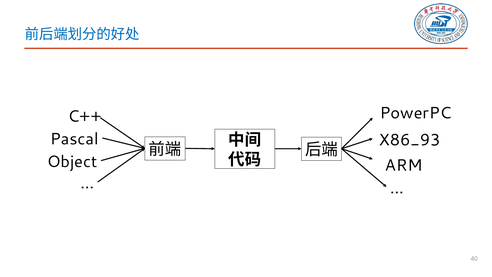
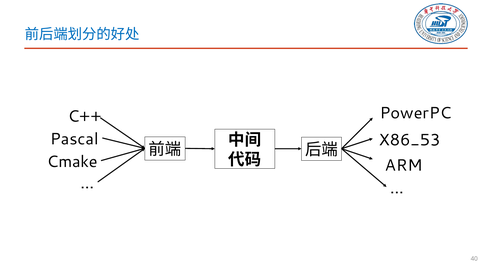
X86_93: X86_93 -> X86_53
Object: Object -> Cmake
